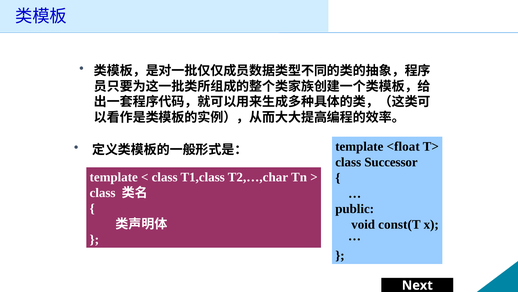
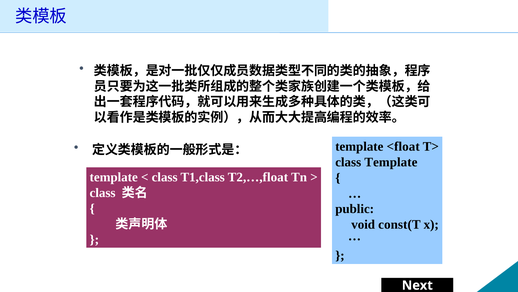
class Successor: Successor -> Template
T2,…,char: T2,…,char -> T2,…,float
